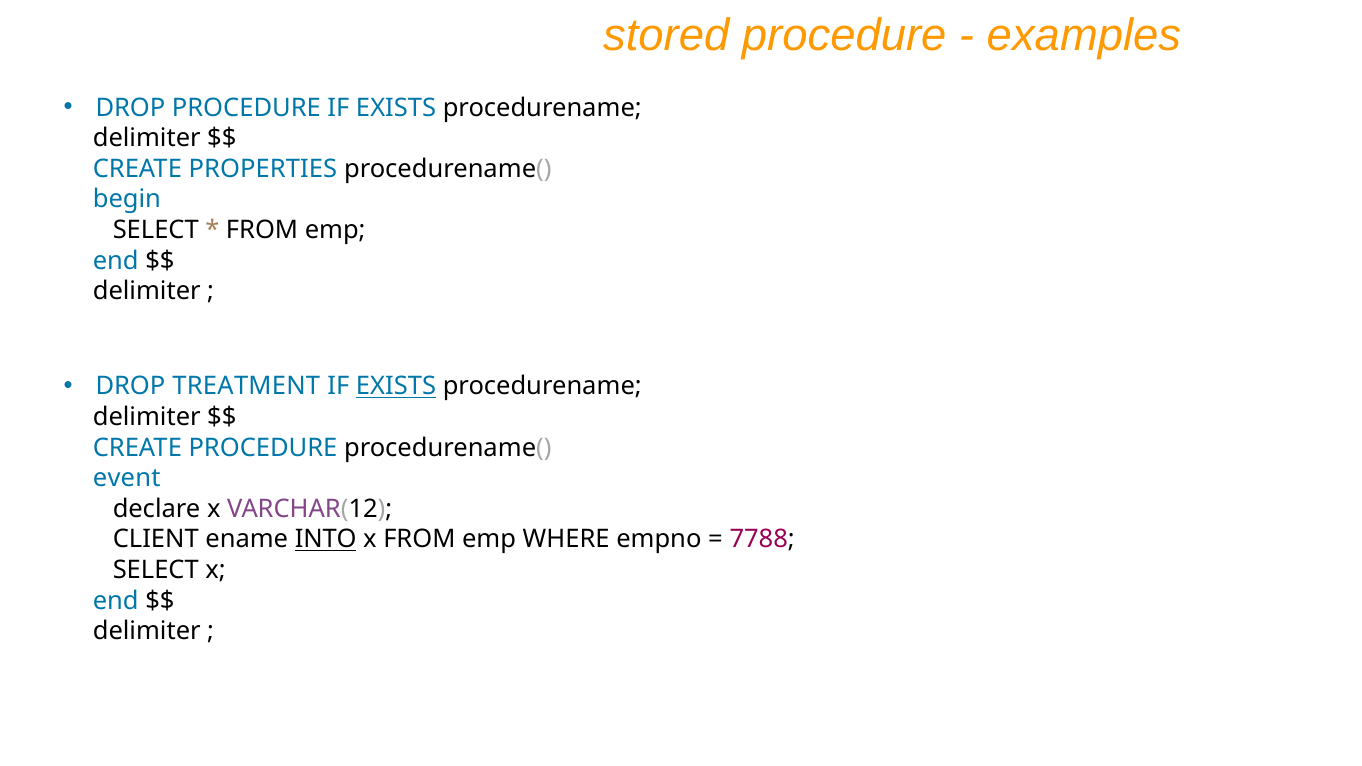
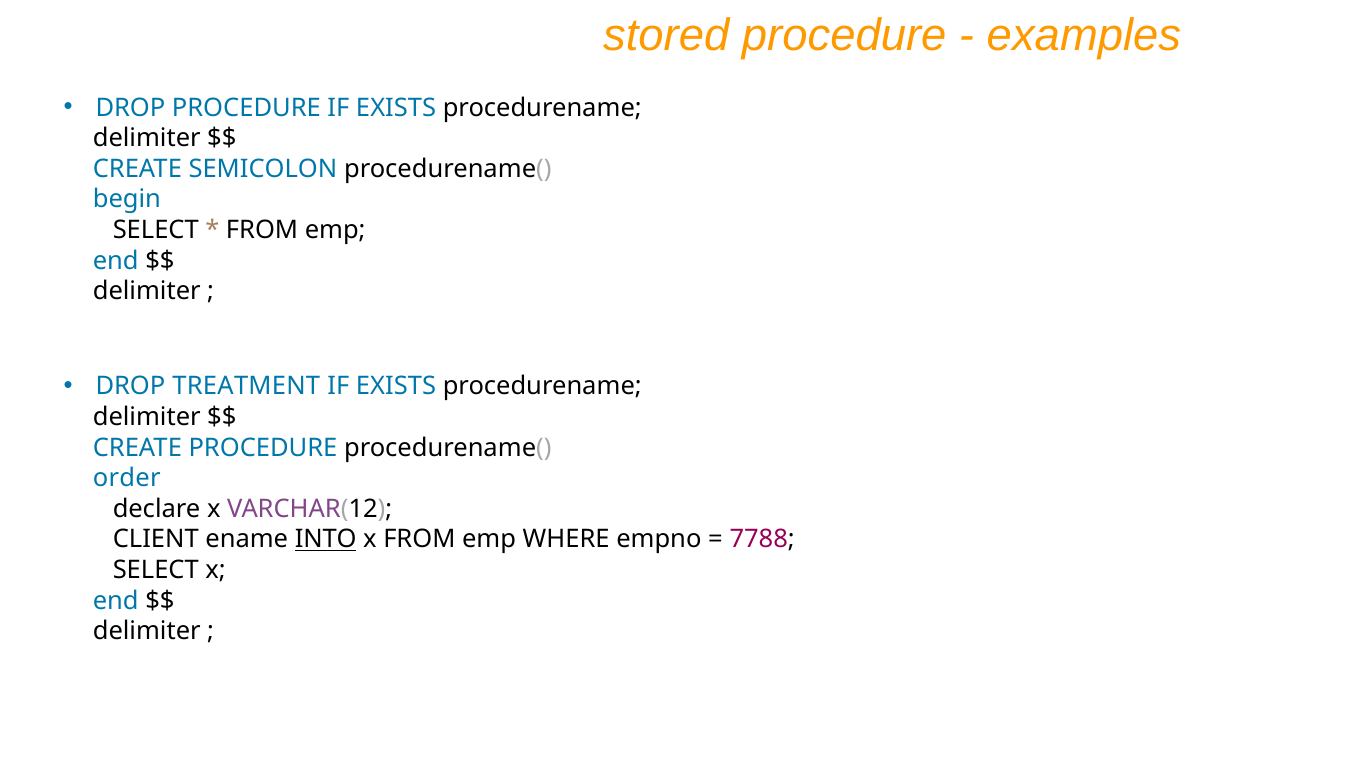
PROPERTIES: PROPERTIES -> SEMICOLON
EXISTS at (396, 386) underline: present -> none
event: event -> order
